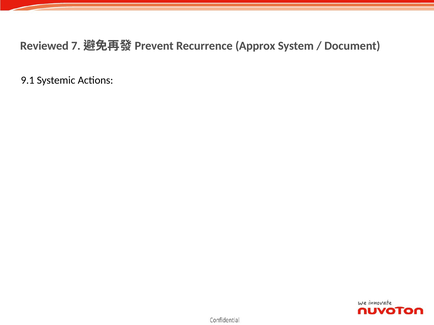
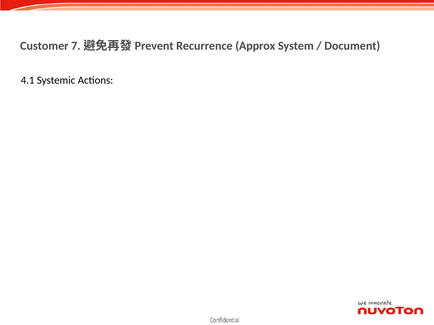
Reviewed: Reviewed -> Customer
9.1: 9.1 -> 4.1
